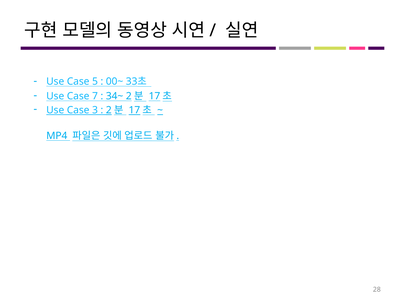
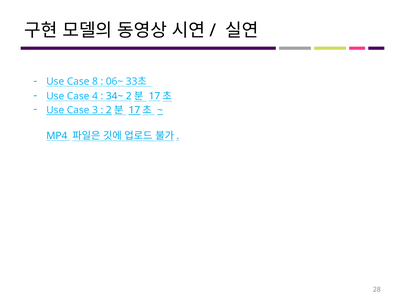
5: 5 -> 8
00~: 00~ -> 06~
7: 7 -> 4
